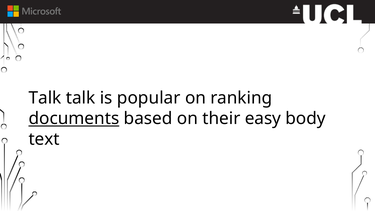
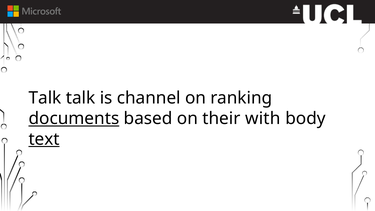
popular: popular -> channel
easy: easy -> with
text underline: none -> present
